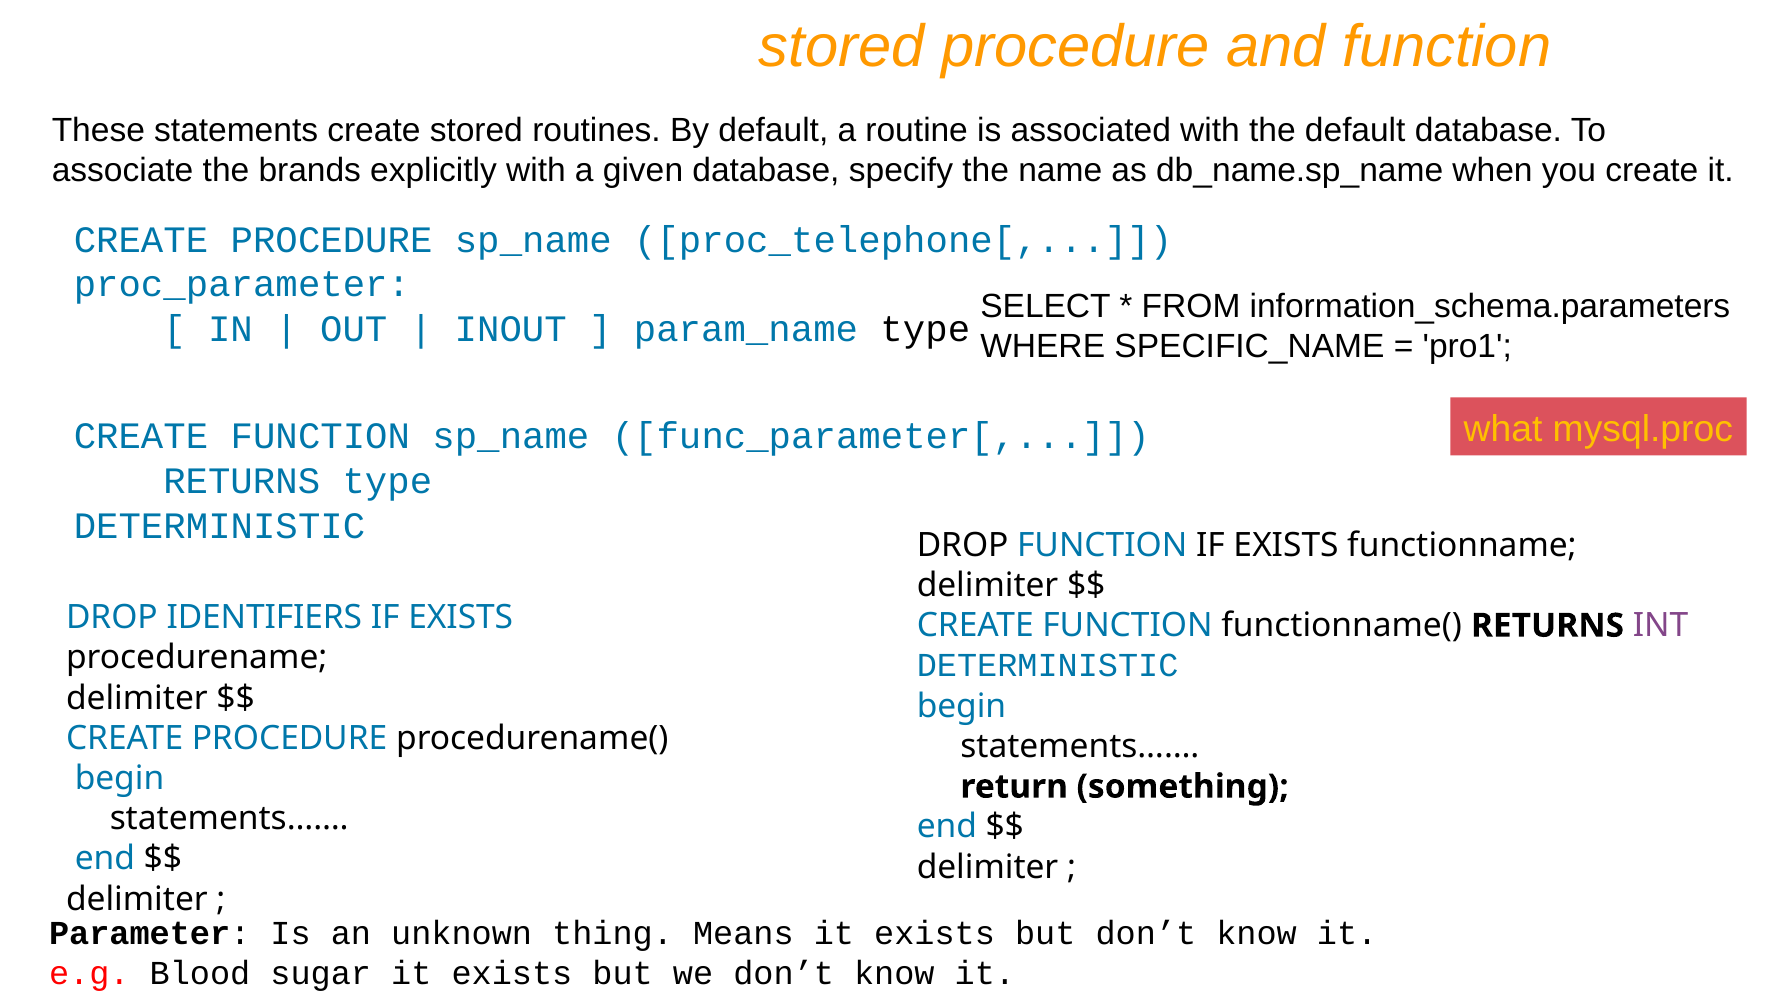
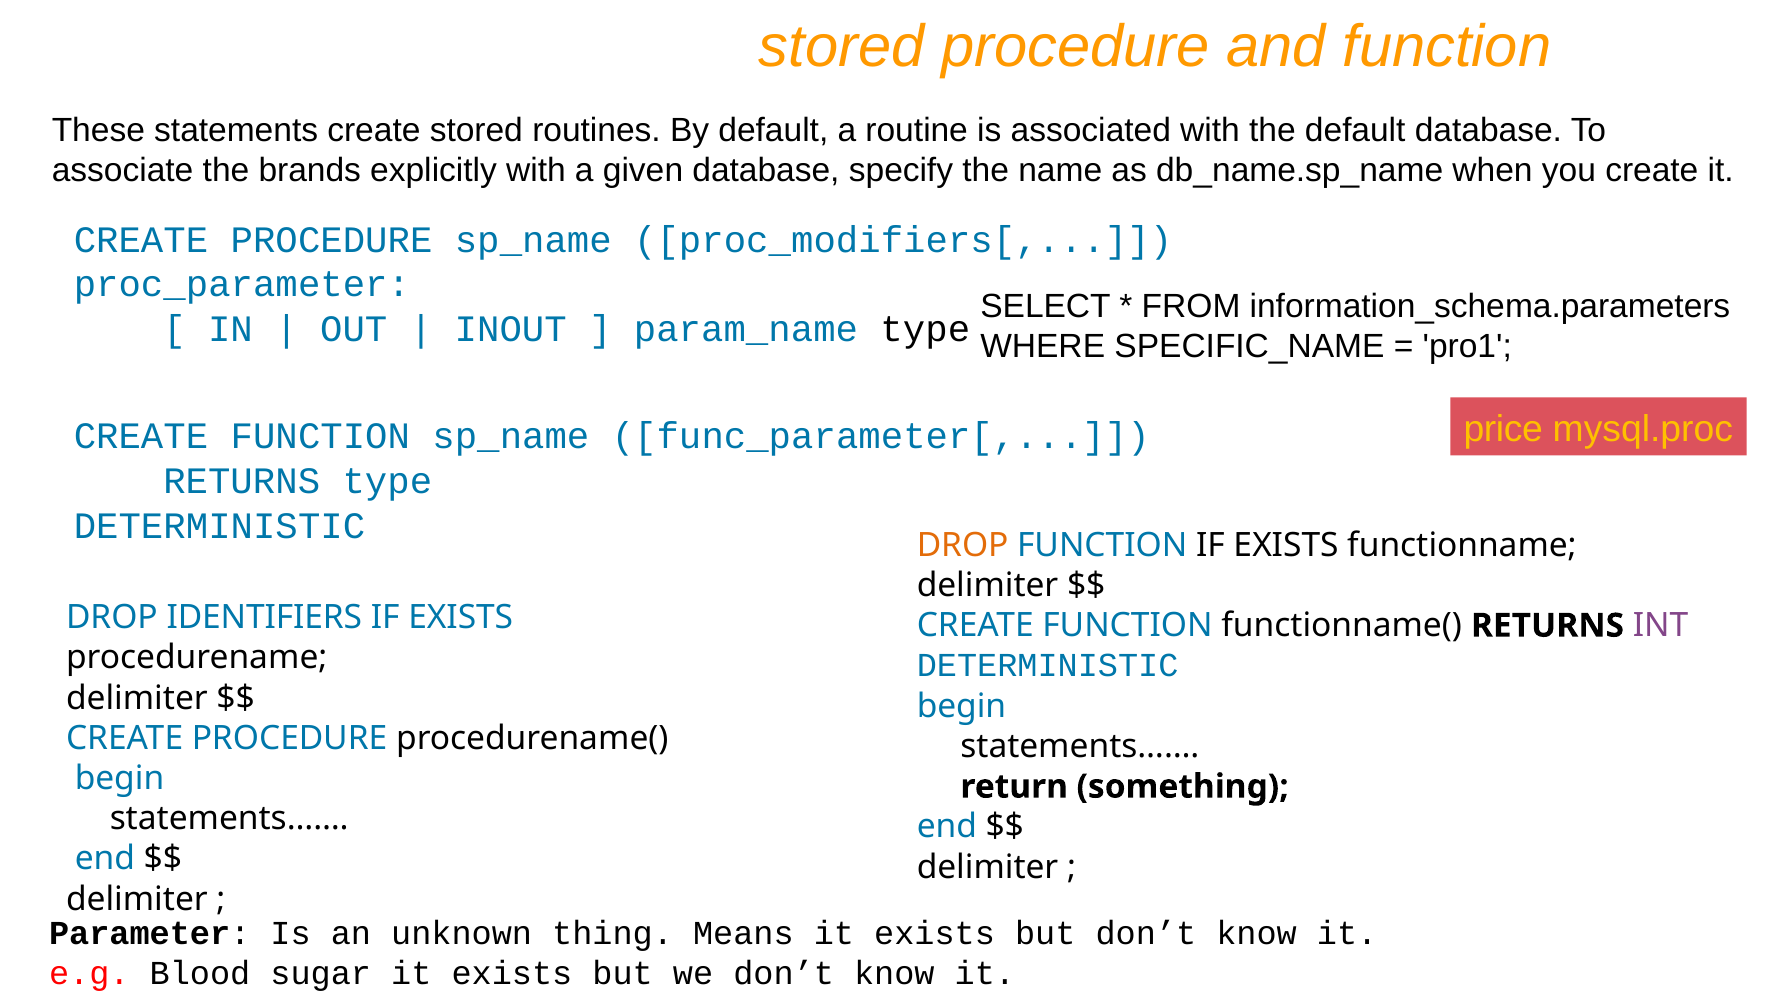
proc_telephone[: proc_telephone[ -> proc_modifiers[
what: what -> price
DROP at (963, 545) colour: black -> orange
